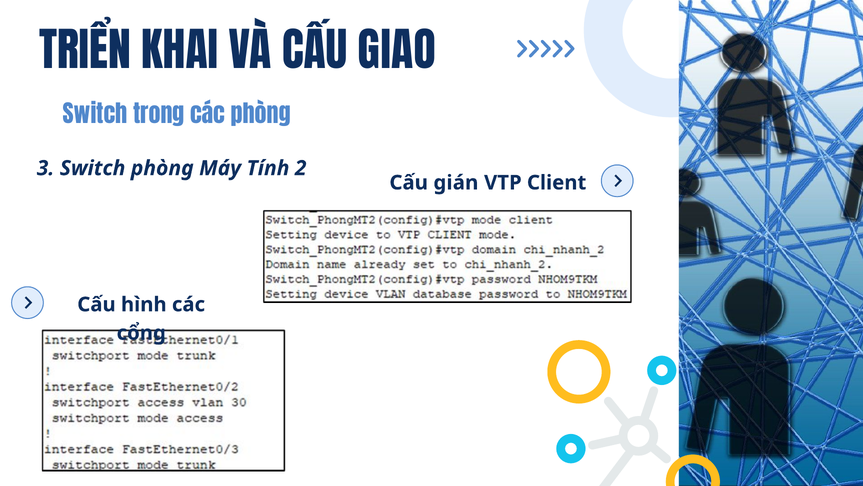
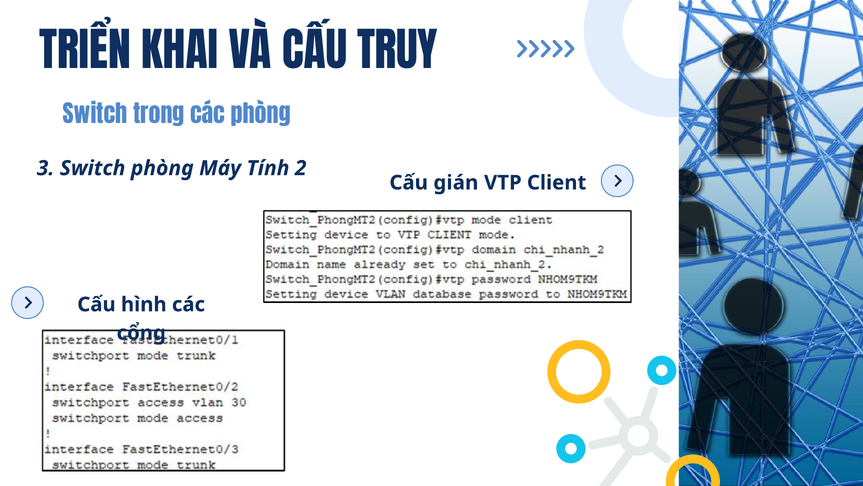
GIAO: GIAO -> TRUY
